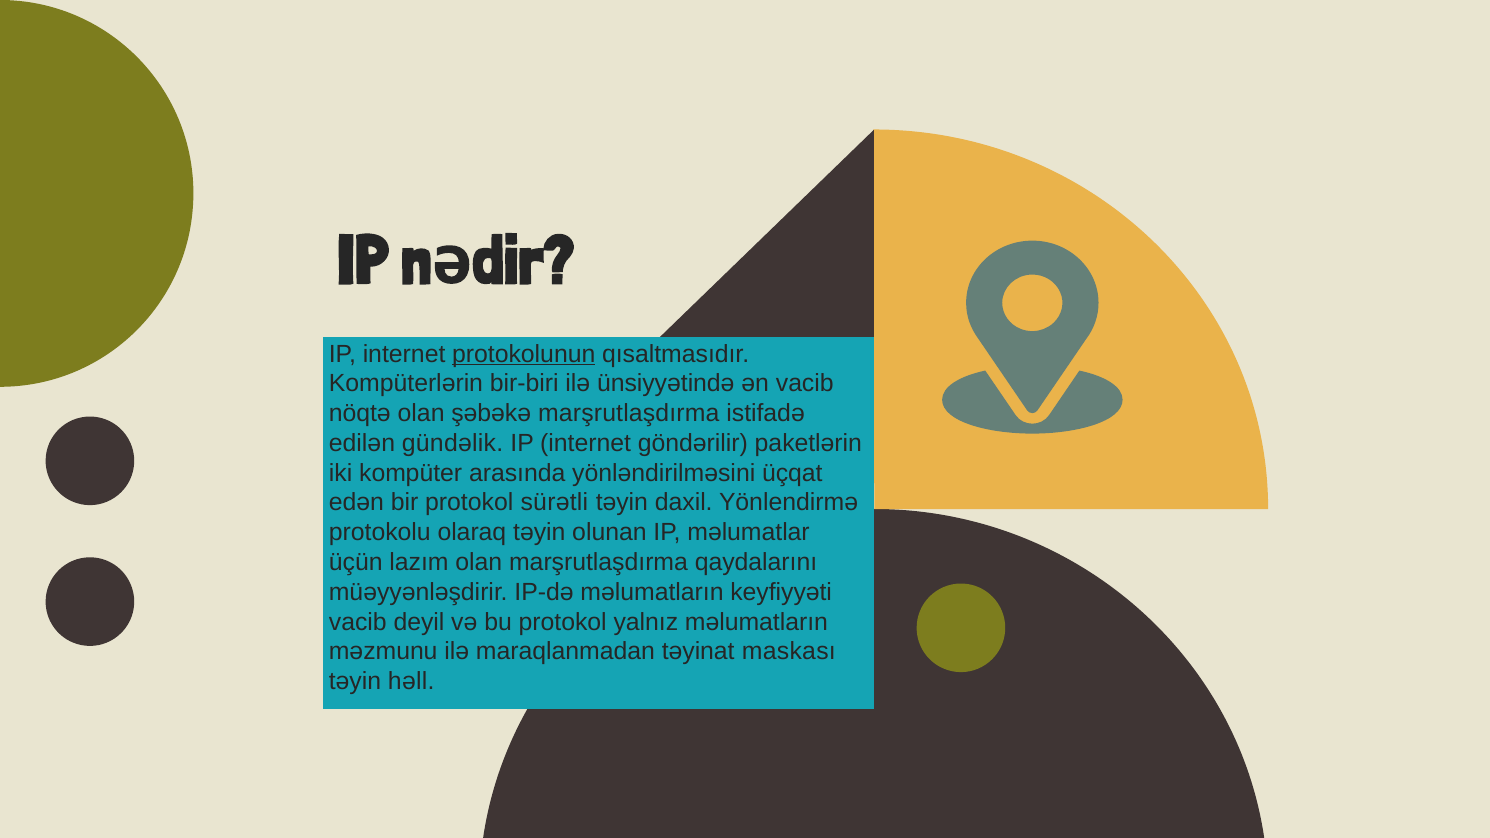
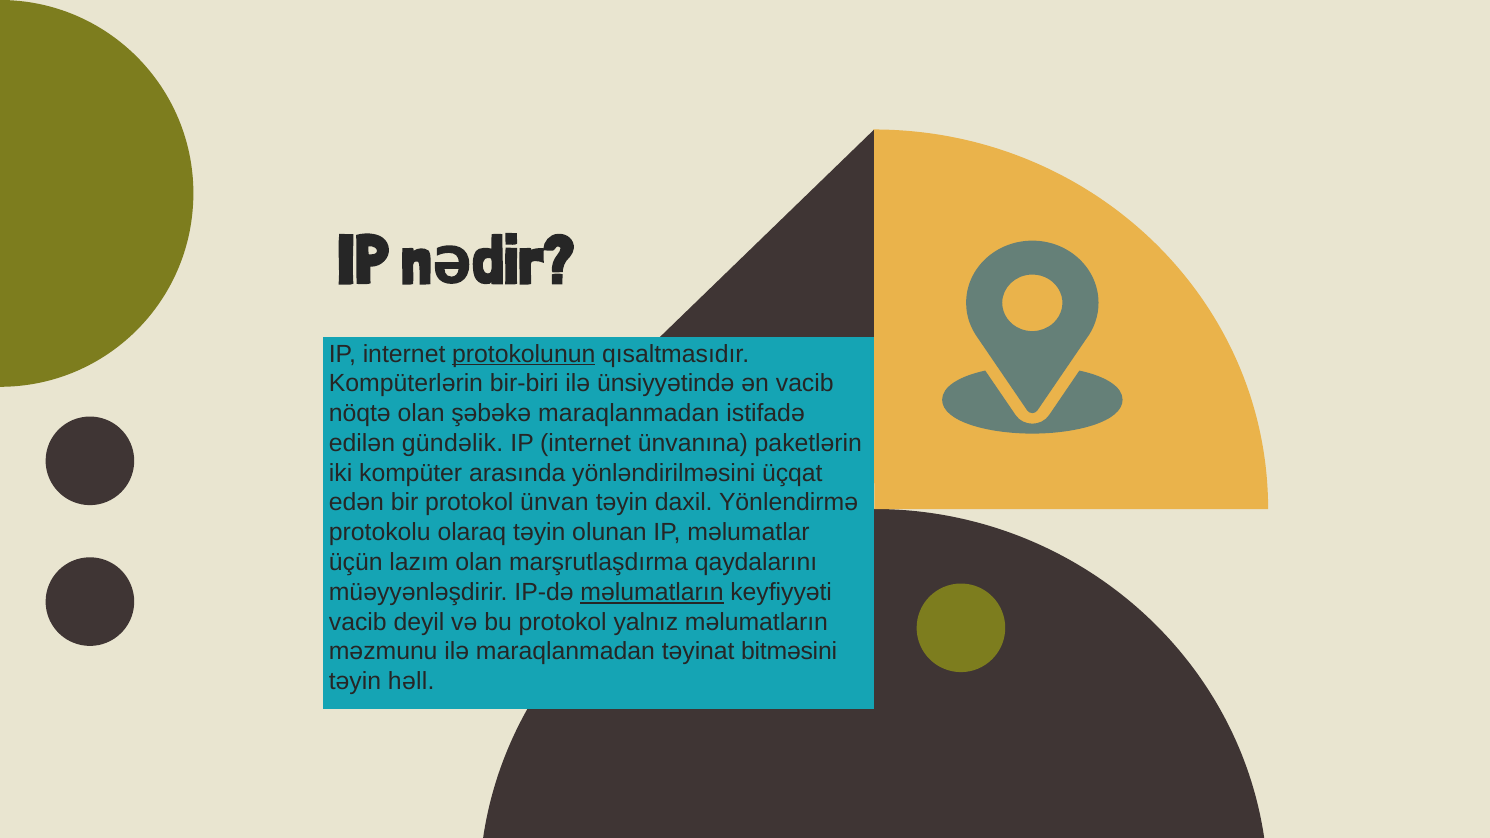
şəbəkə marşrutlaşdırma: marşrutlaşdırma -> maraqlanmadan
göndərilir: göndərilir -> ünvanına
sürətli: sürətli -> ünvan
məlumatların at (652, 592) underline: none -> present
maskası: maskası -> bitməsini
